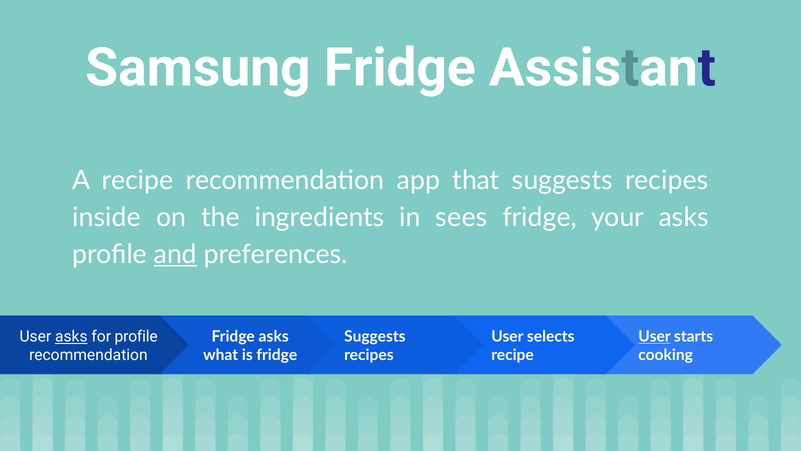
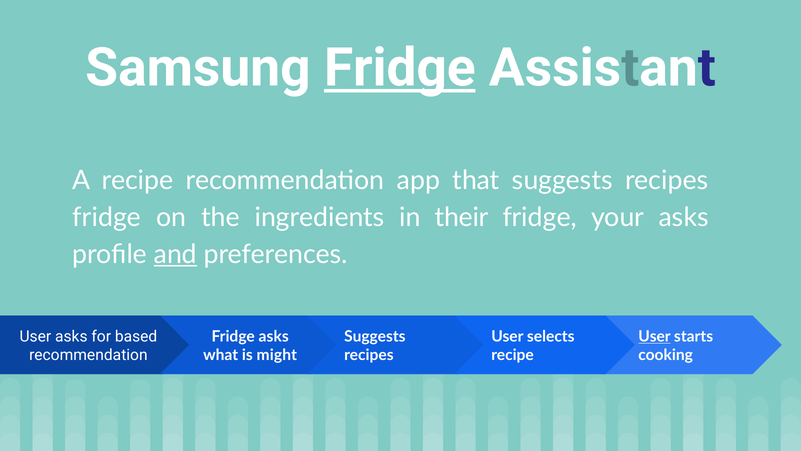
Fridge at (400, 68) underline: none -> present
inside at (107, 217): inside -> fridge
sees: sees -> their
asks at (71, 336) underline: present -> none
for profile: profile -> based
is fridge: fridge -> might
